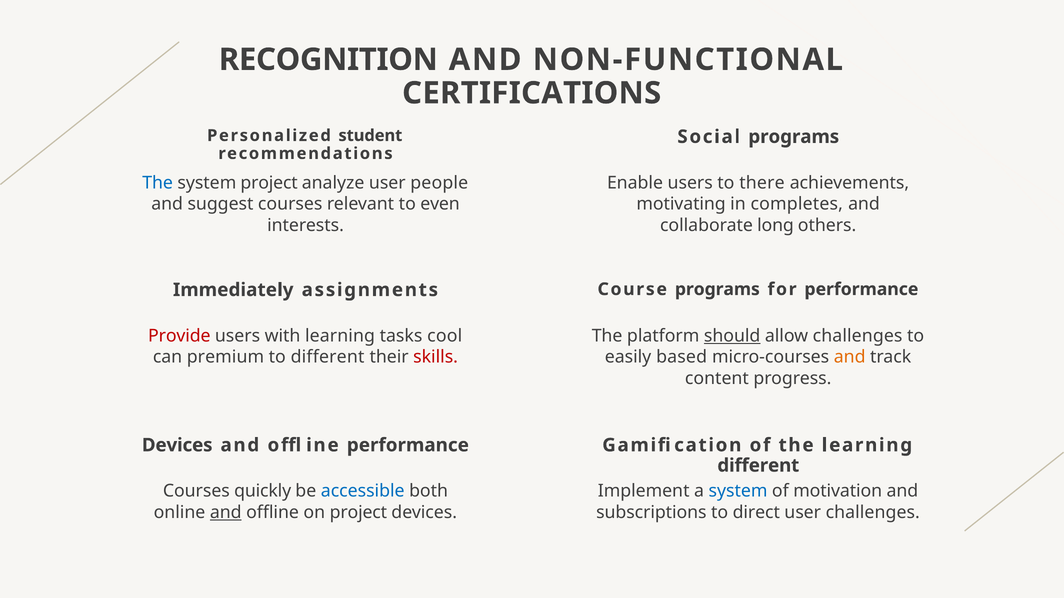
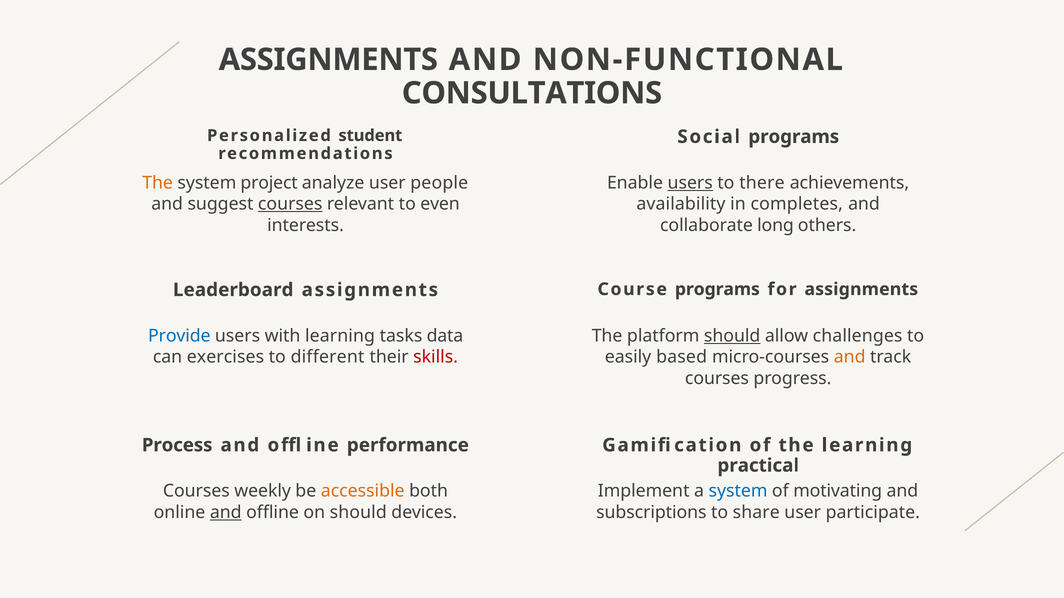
RECOGNITION at (328, 60): RECOGNITION -> ASSIGNMENTS
CERTIFICATIONS: CERTIFICATIONS -> CONSULTATIONS
The at (158, 183) colour: blue -> orange
users at (690, 183) underline: none -> present
courses at (290, 204) underline: none -> present
motivating: motivating -> availability
for performance: performance -> assignments
Immediately: Immediately -> Leaderboard
Provide colour: red -> blue
cool: cool -> data
premium: premium -> exercises
content at (717, 379): content -> courses
Devices at (177, 445): Devices -> Process
different at (758, 466): different -> practical
quickly: quickly -> weekly
accessible colour: blue -> orange
motivation: motivation -> motivating
on project: project -> should
direct: direct -> share
user challenges: challenges -> participate
